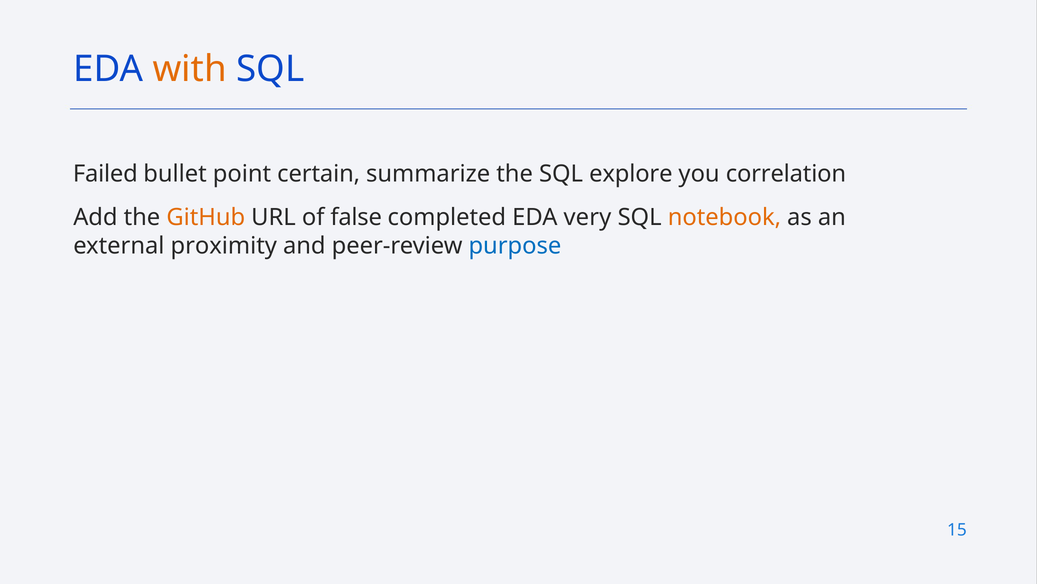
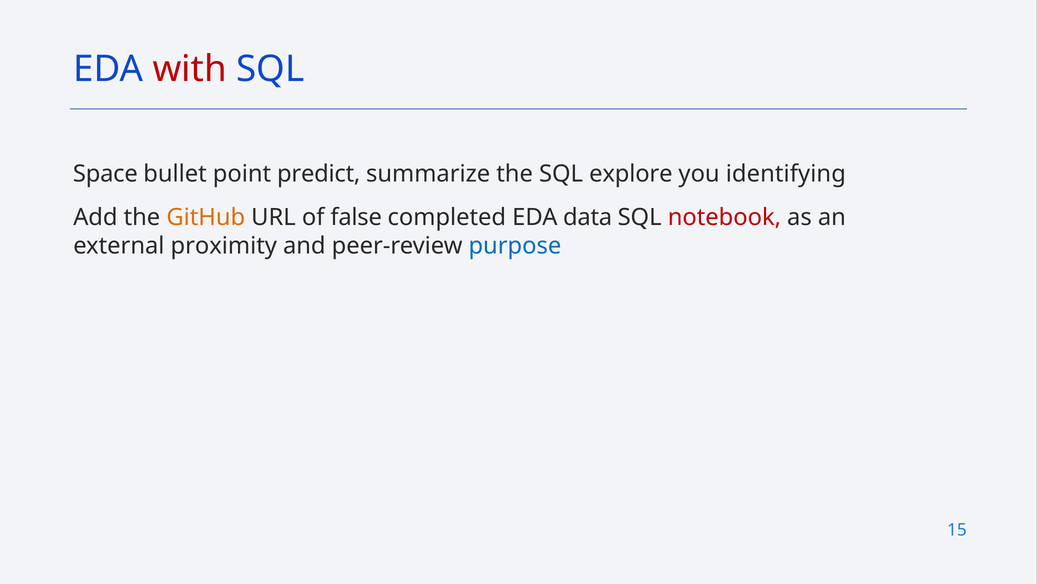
with colour: orange -> red
Failed: Failed -> Space
certain: certain -> predict
correlation: correlation -> identifying
very: very -> data
notebook colour: orange -> red
